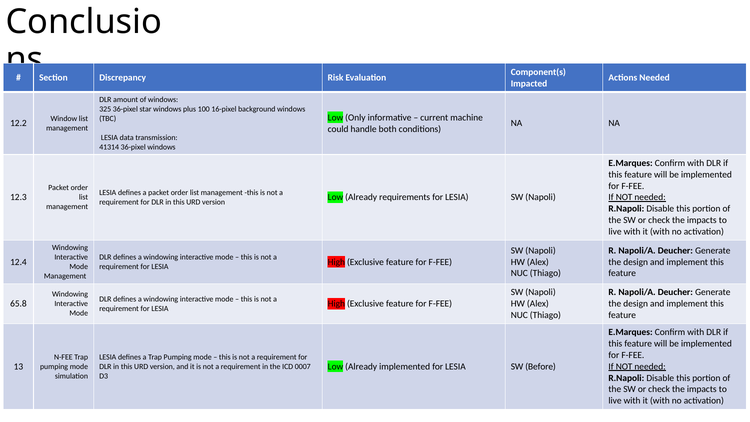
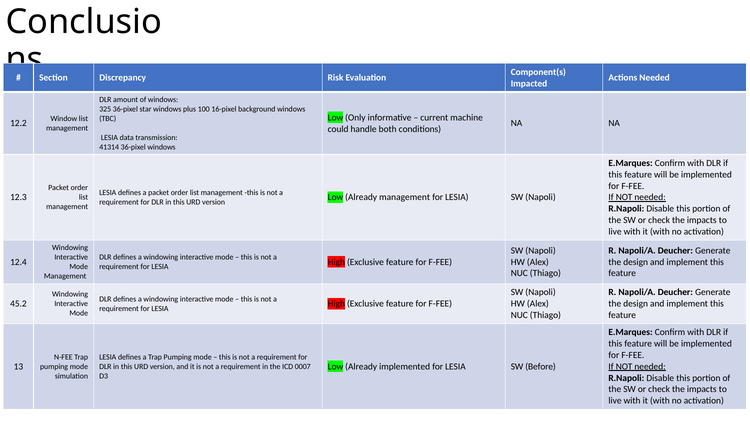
Already requirements: requirements -> management
65.8: 65.8 -> 45.2
